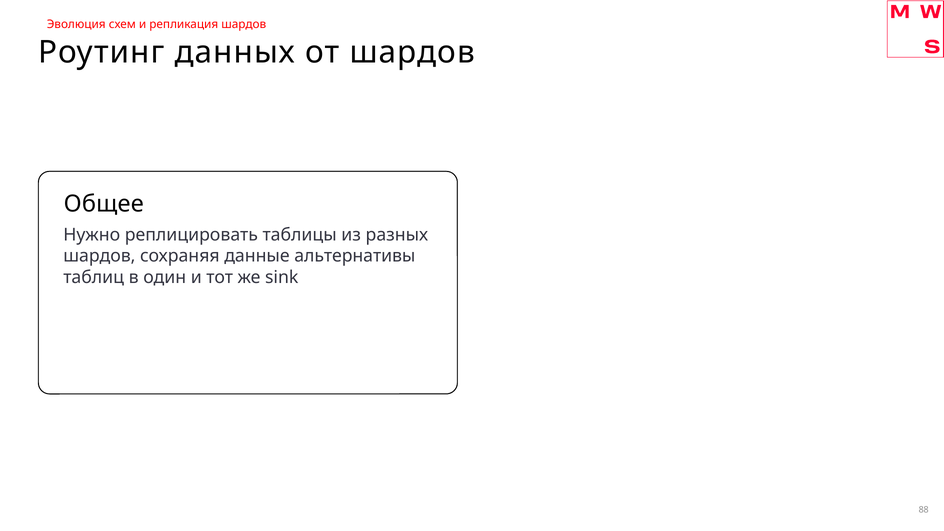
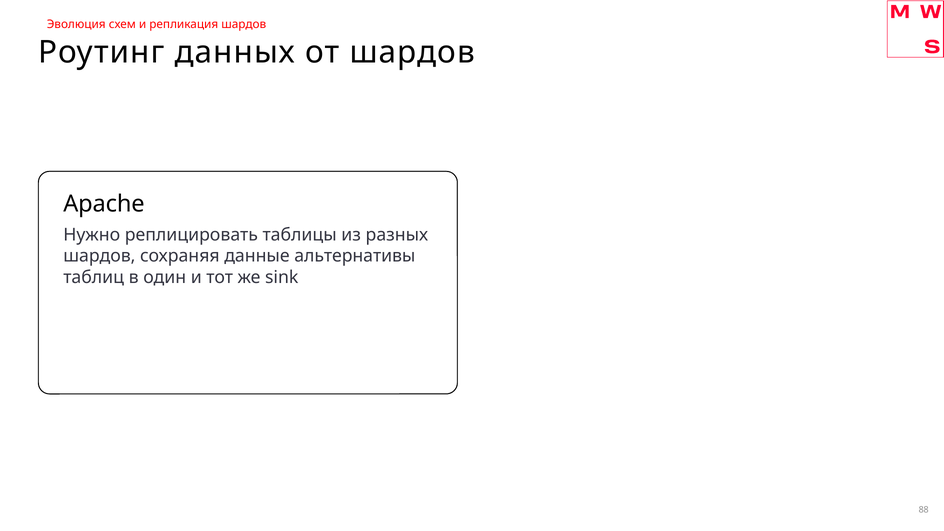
Общее: Общее -> Apache
